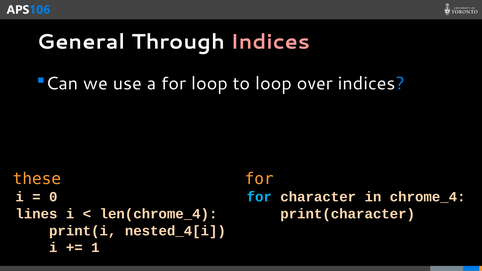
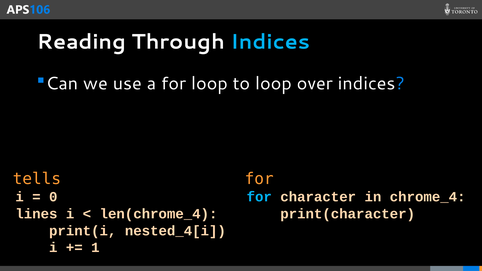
General: General -> Reading
Indices at (270, 42) colour: pink -> light blue
these: these -> tells
